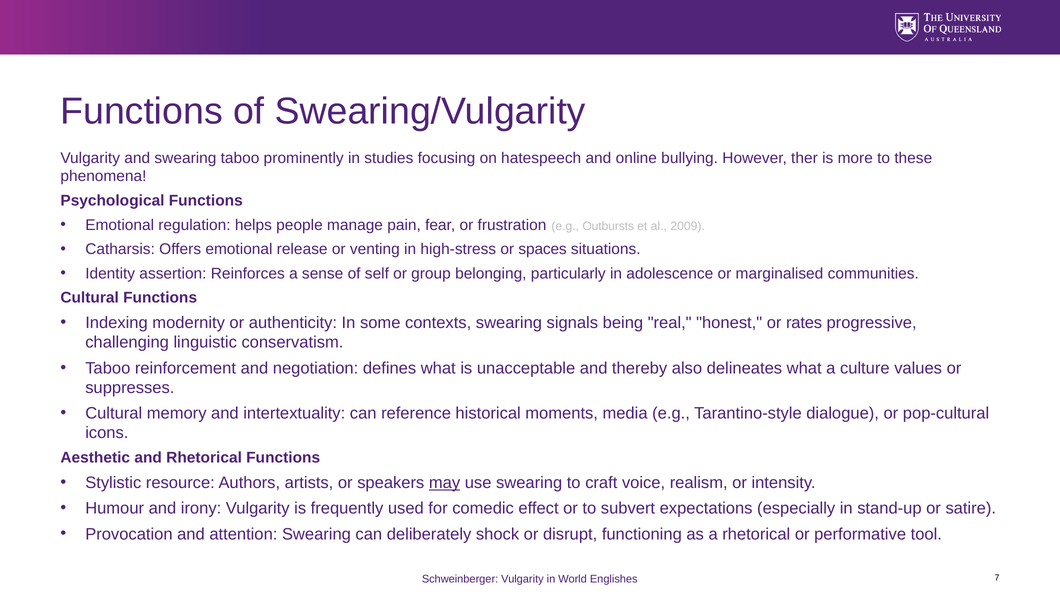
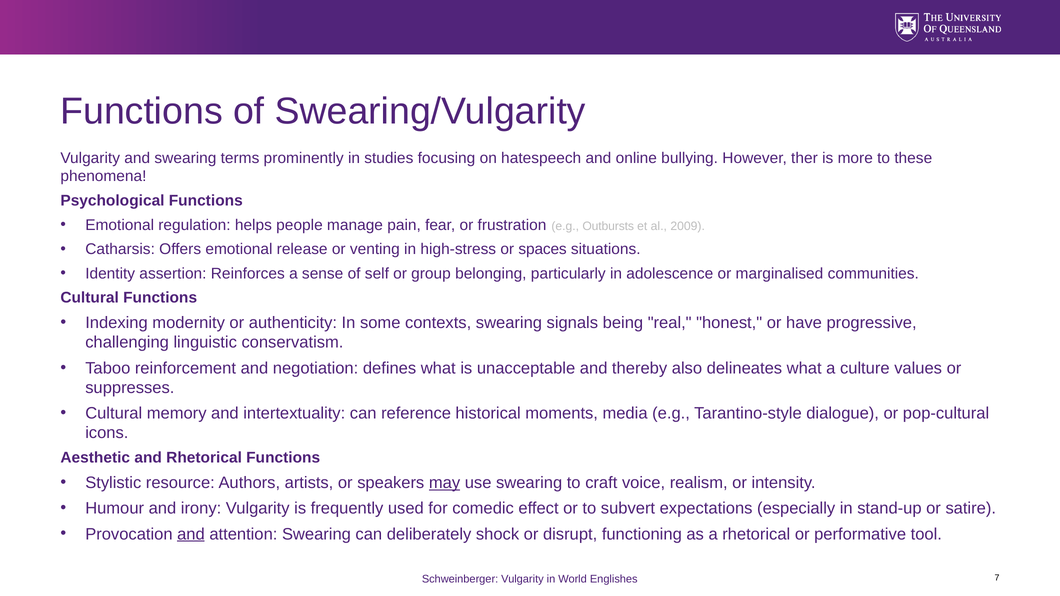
swearing taboo: taboo -> terms
rates: rates -> have
and at (191, 534) underline: none -> present
